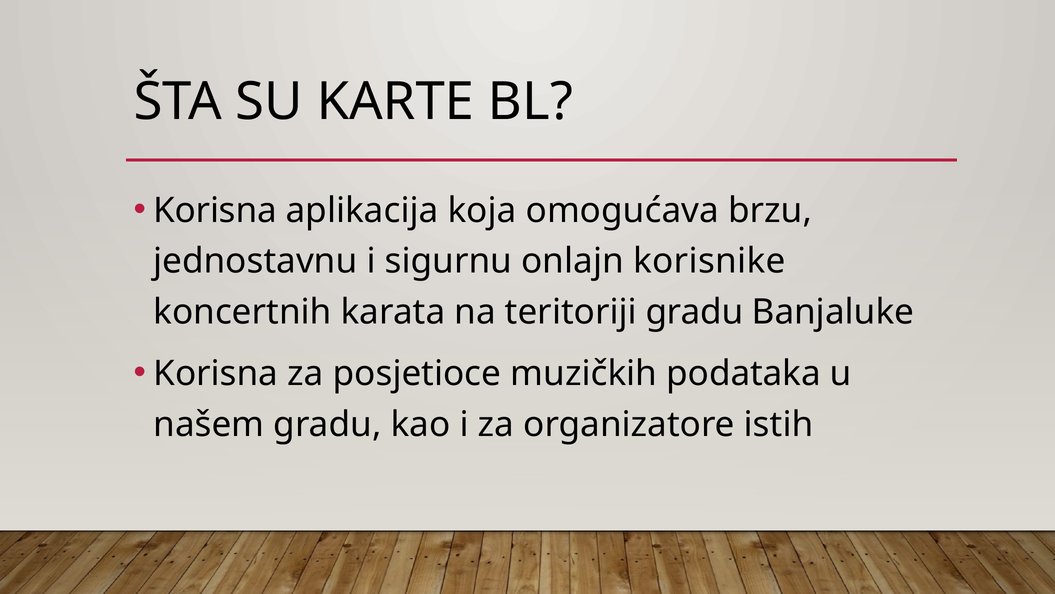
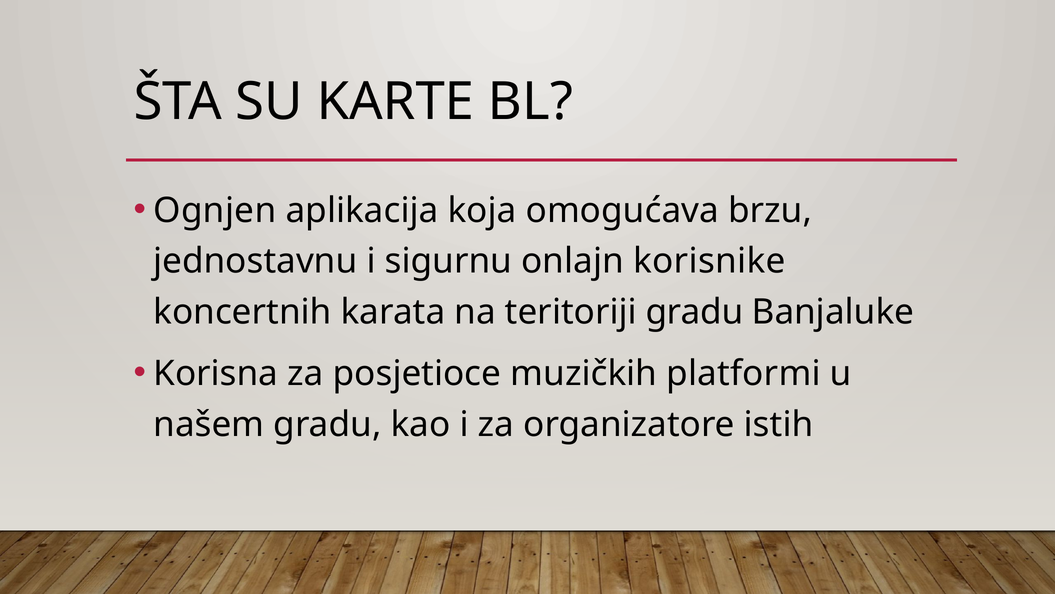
Korisna at (215, 210): Korisna -> Ognjen
podataka: podataka -> platformi
